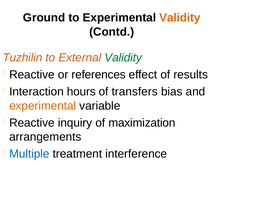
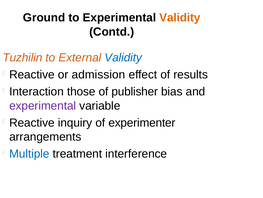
Validity at (123, 57) colour: green -> blue
references: references -> admission
hours: hours -> those
transfers: transfers -> publisher
experimental at (43, 105) colour: orange -> purple
maximization: maximization -> experimenter
